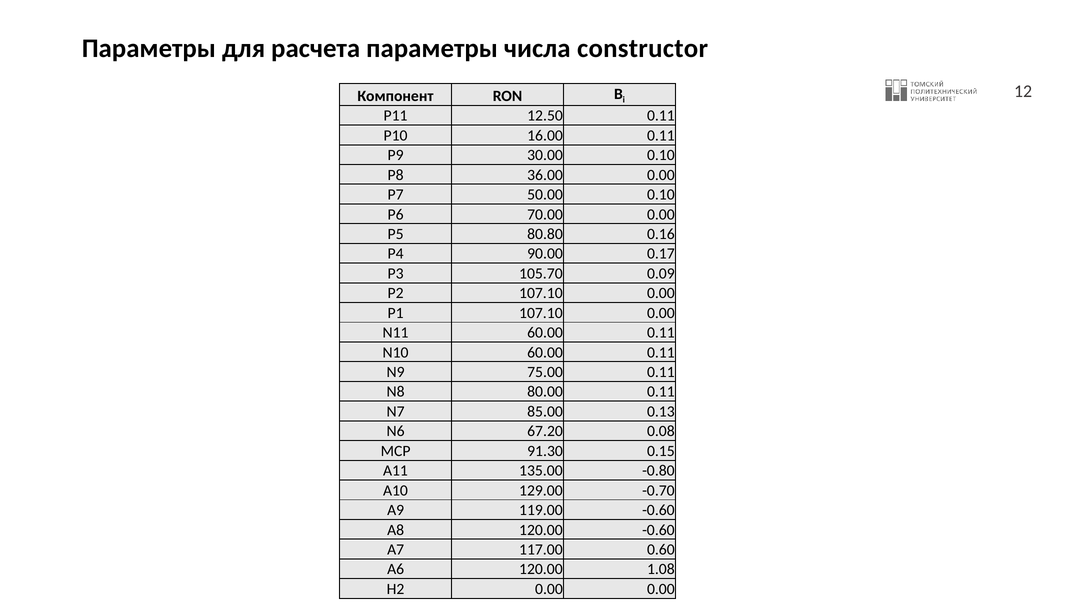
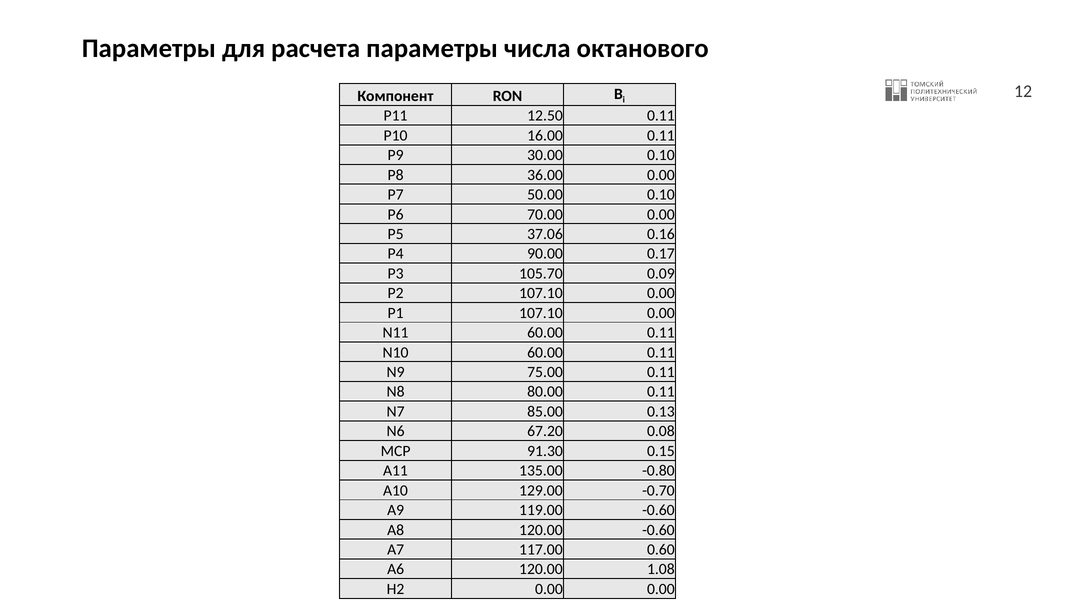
constructor: constructor -> октанового
80.80: 80.80 -> 37.06
